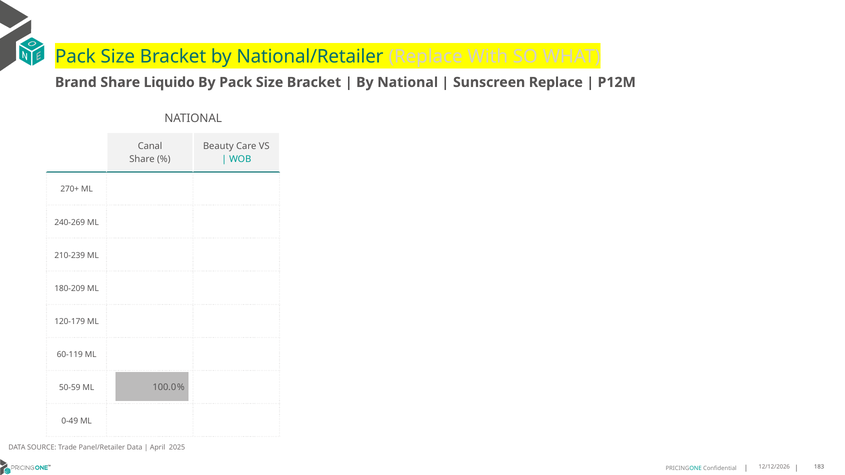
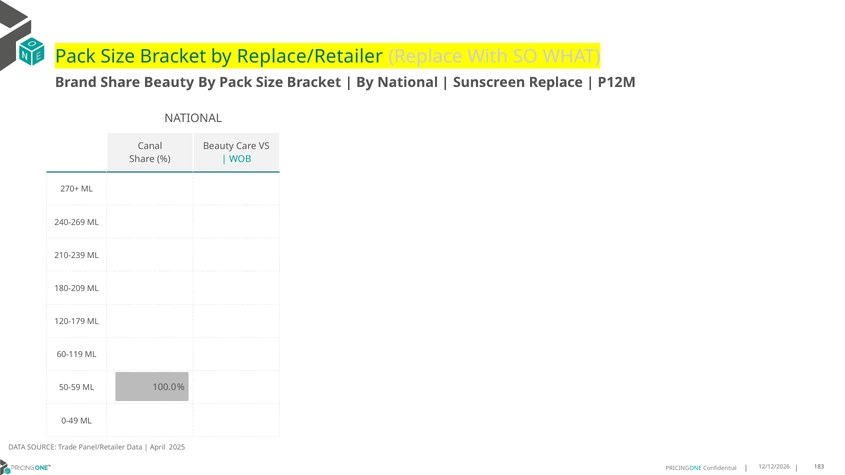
National/Retailer: National/Retailer -> Replace/Retailer
Share Liquido: Liquido -> Beauty
